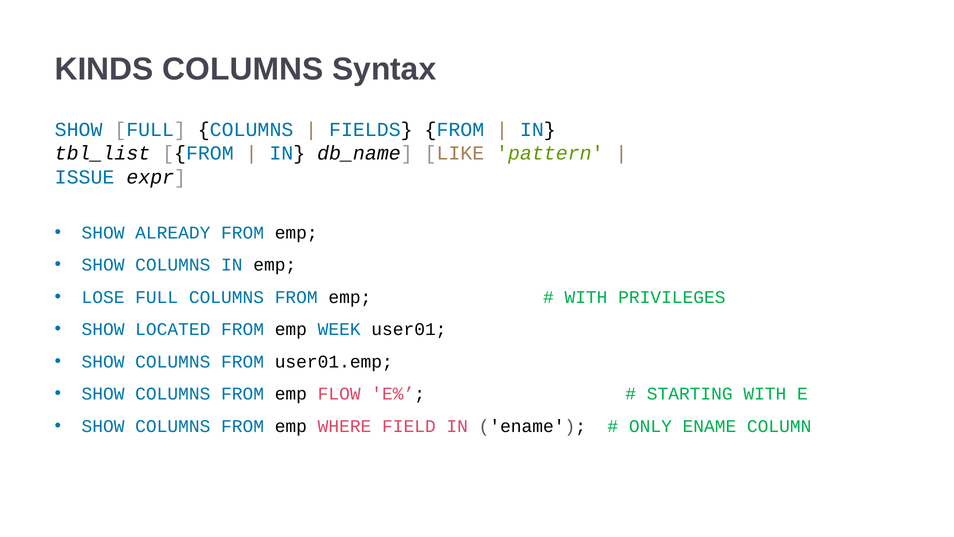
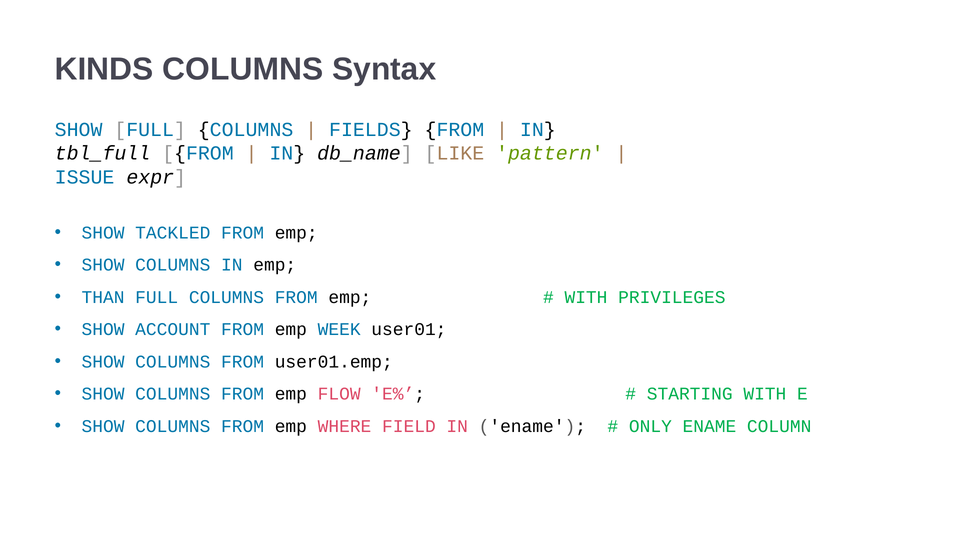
tbl_list: tbl_list -> tbl_full
ALREADY: ALREADY -> TACKLED
LOSE: LOSE -> THAN
LOCATED: LOCATED -> ACCOUNT
